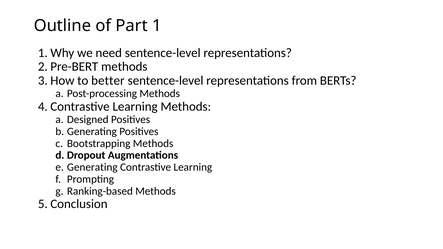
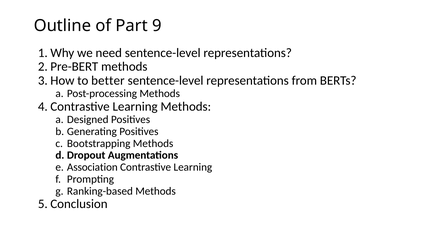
1: 1 -> 9
Generating at (92, 167): Generating -> Association
